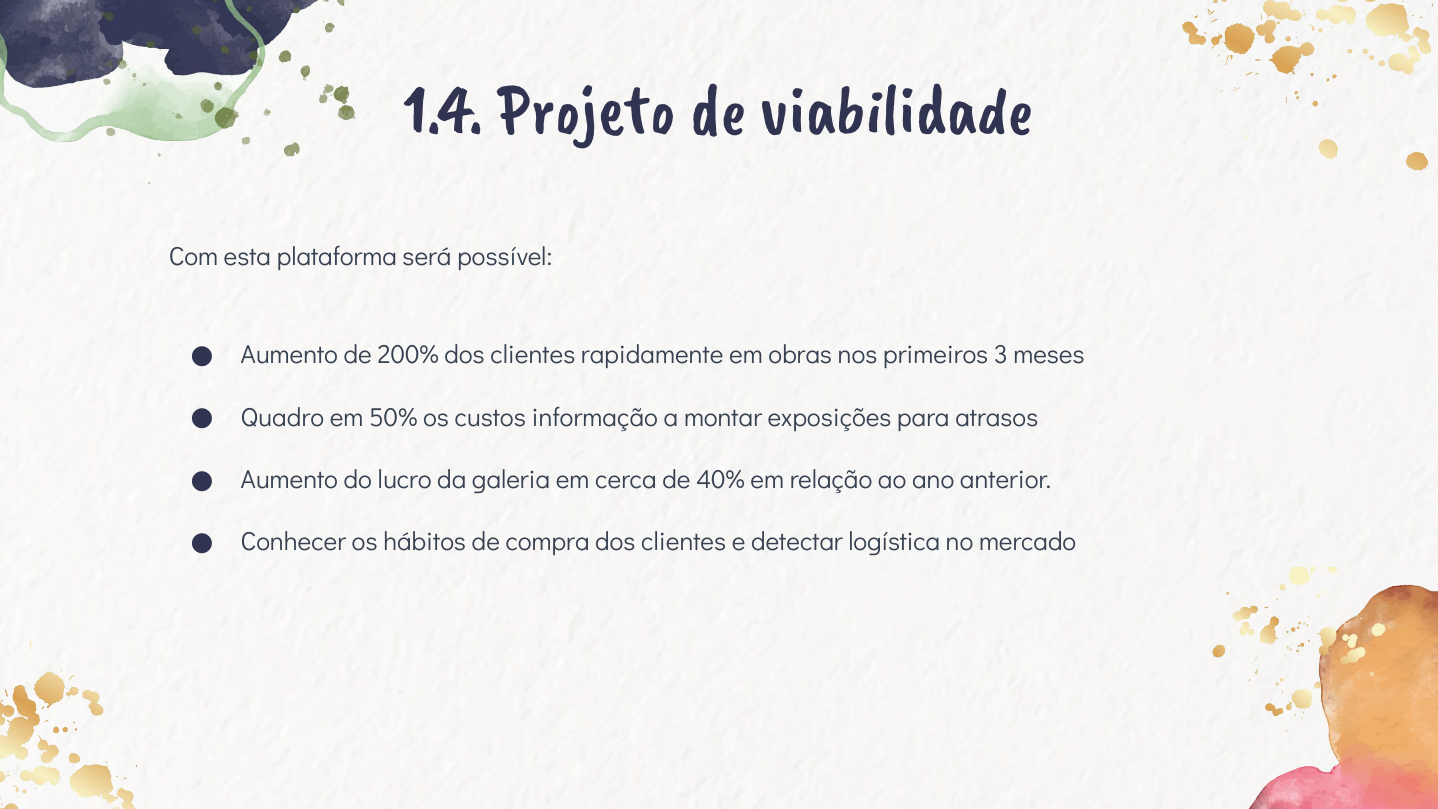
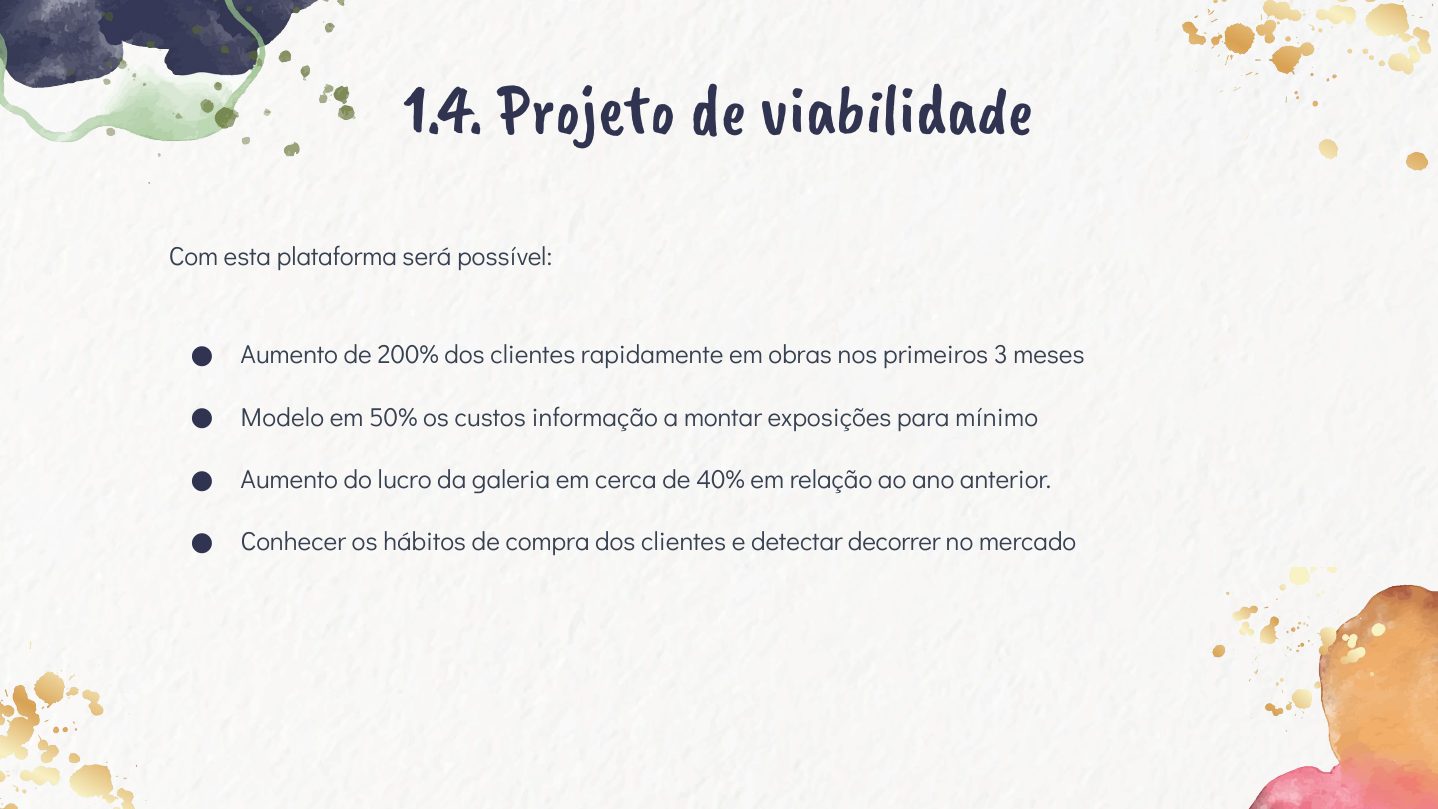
Quadro: Quadro -> Modelo
atrasos: atrasos -> mínimo
logística: logística -> decorrer
